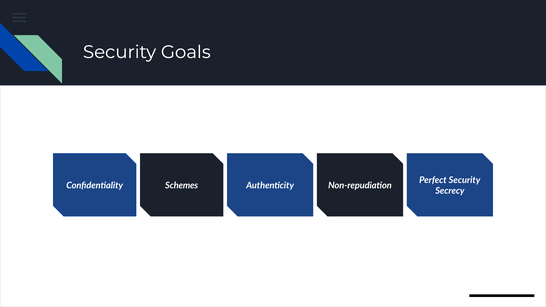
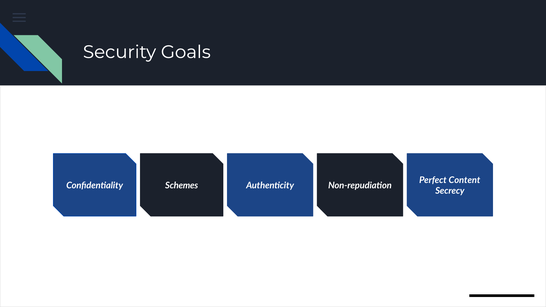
Perfect Security: Security -> Content
